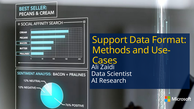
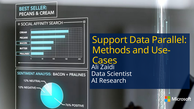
Format: Format -> Parallel
